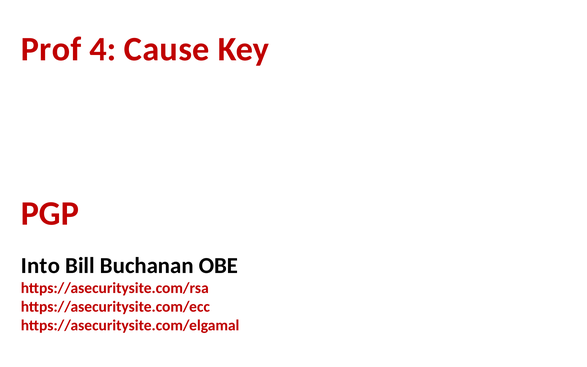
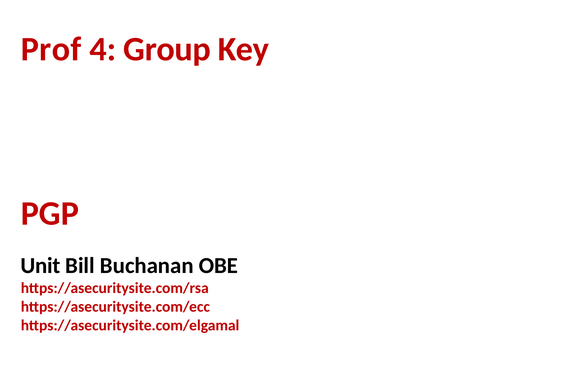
Cause: Cause -> Group
Into: Into -> Unit
